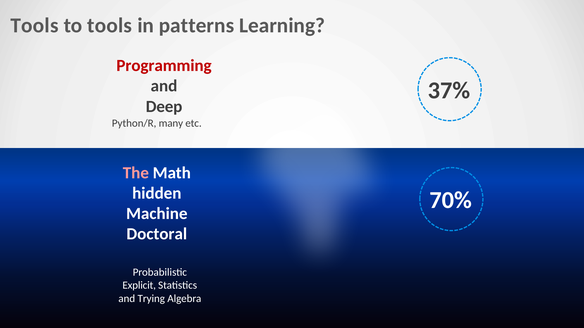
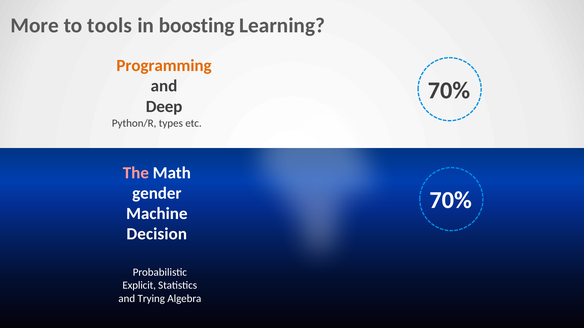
Tools at (35, 26): Tools -> More
patterns: patterns -> boosting
Programming colour: red -> orange
37% at (449, 90): 37% -> 70%
many: many -> types
hidden: hidden -> gender
Doctoral: Doctoral -> Decision
